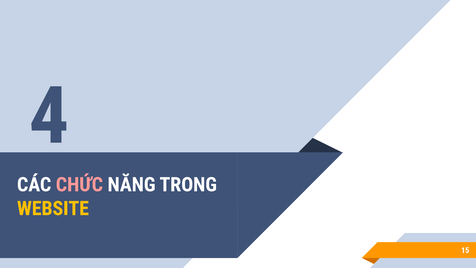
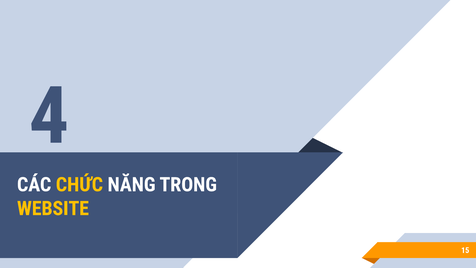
CHỨC colour: pink -> yellow
